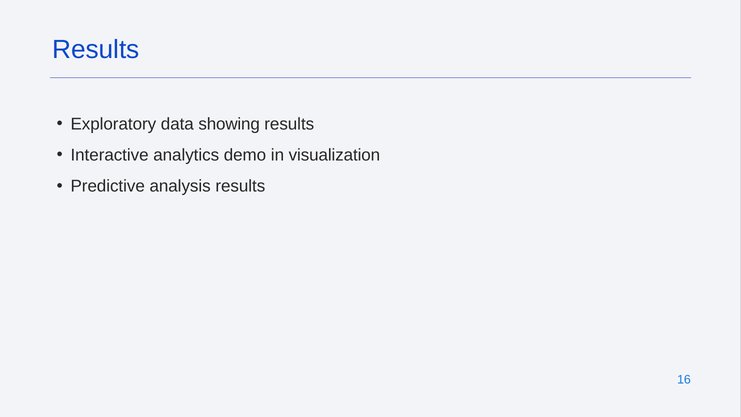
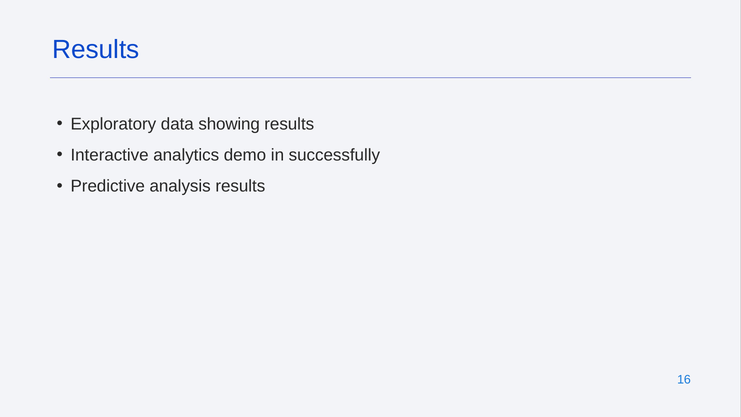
visualization: visualization -> successfully
